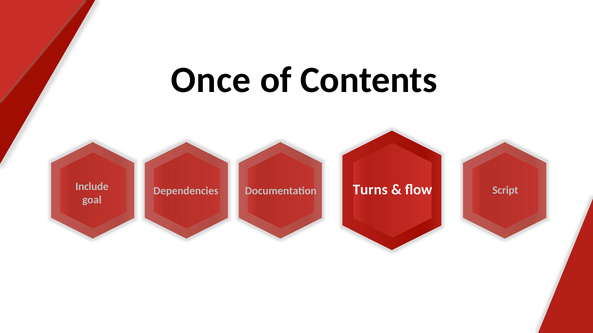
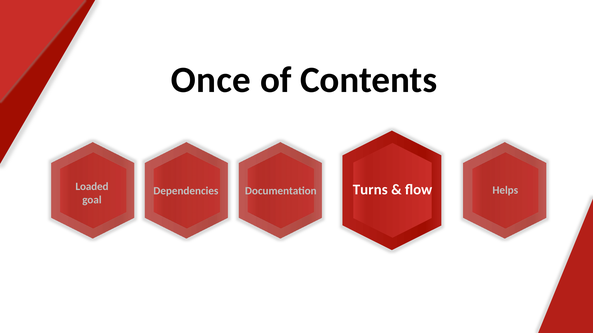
Include: Include -> Loaded
Script: Script -> Helps
